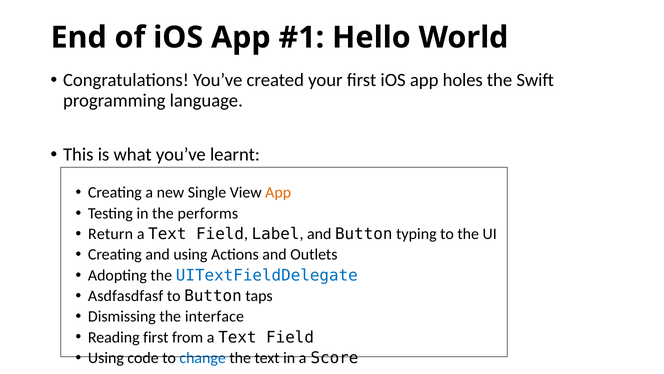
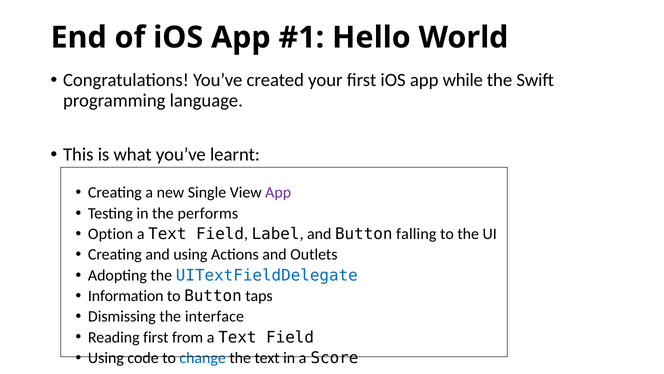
holes: holes -> while
App at (278, 192) colour: orange -> purple
Return: Return -> Option
typing: typing -> falling
Asdfasdfasf: Asdfasdfasf -> Information
